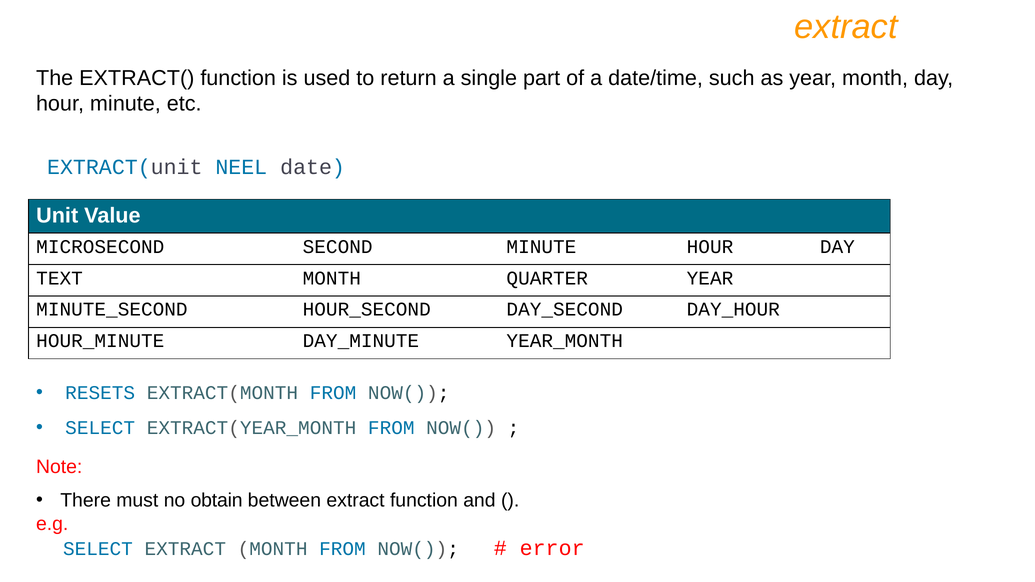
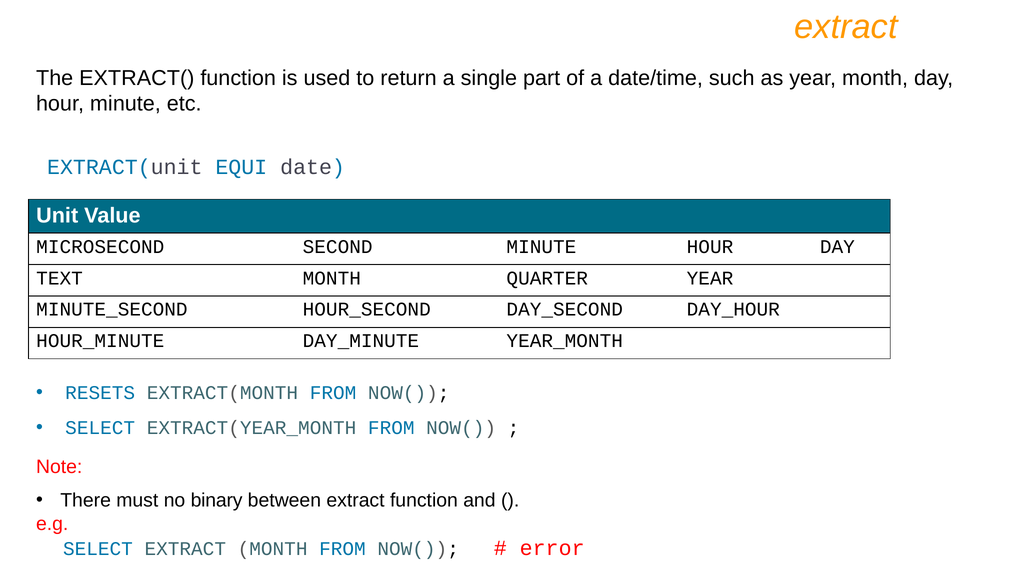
NEEL: NEEL -> EQUI
obtain: obtain -> binary
